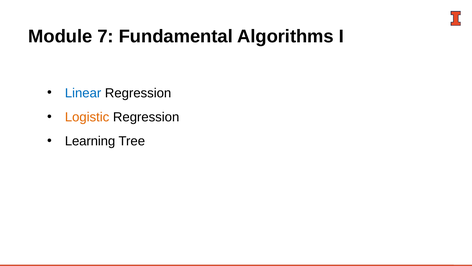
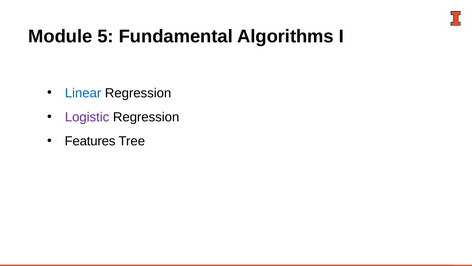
7: 7 -> 5
Logistic colour: orange -> purple
Learning: Learning -> Features
